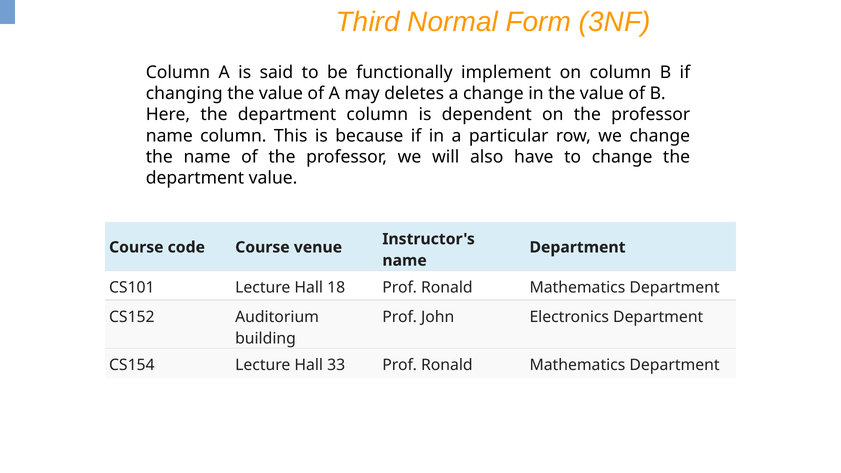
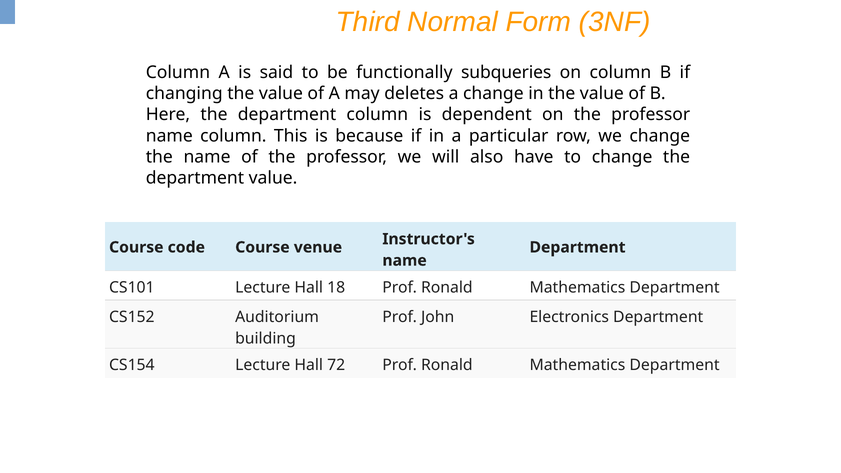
implement: implement -> subqueries
33: 33 -> 72
